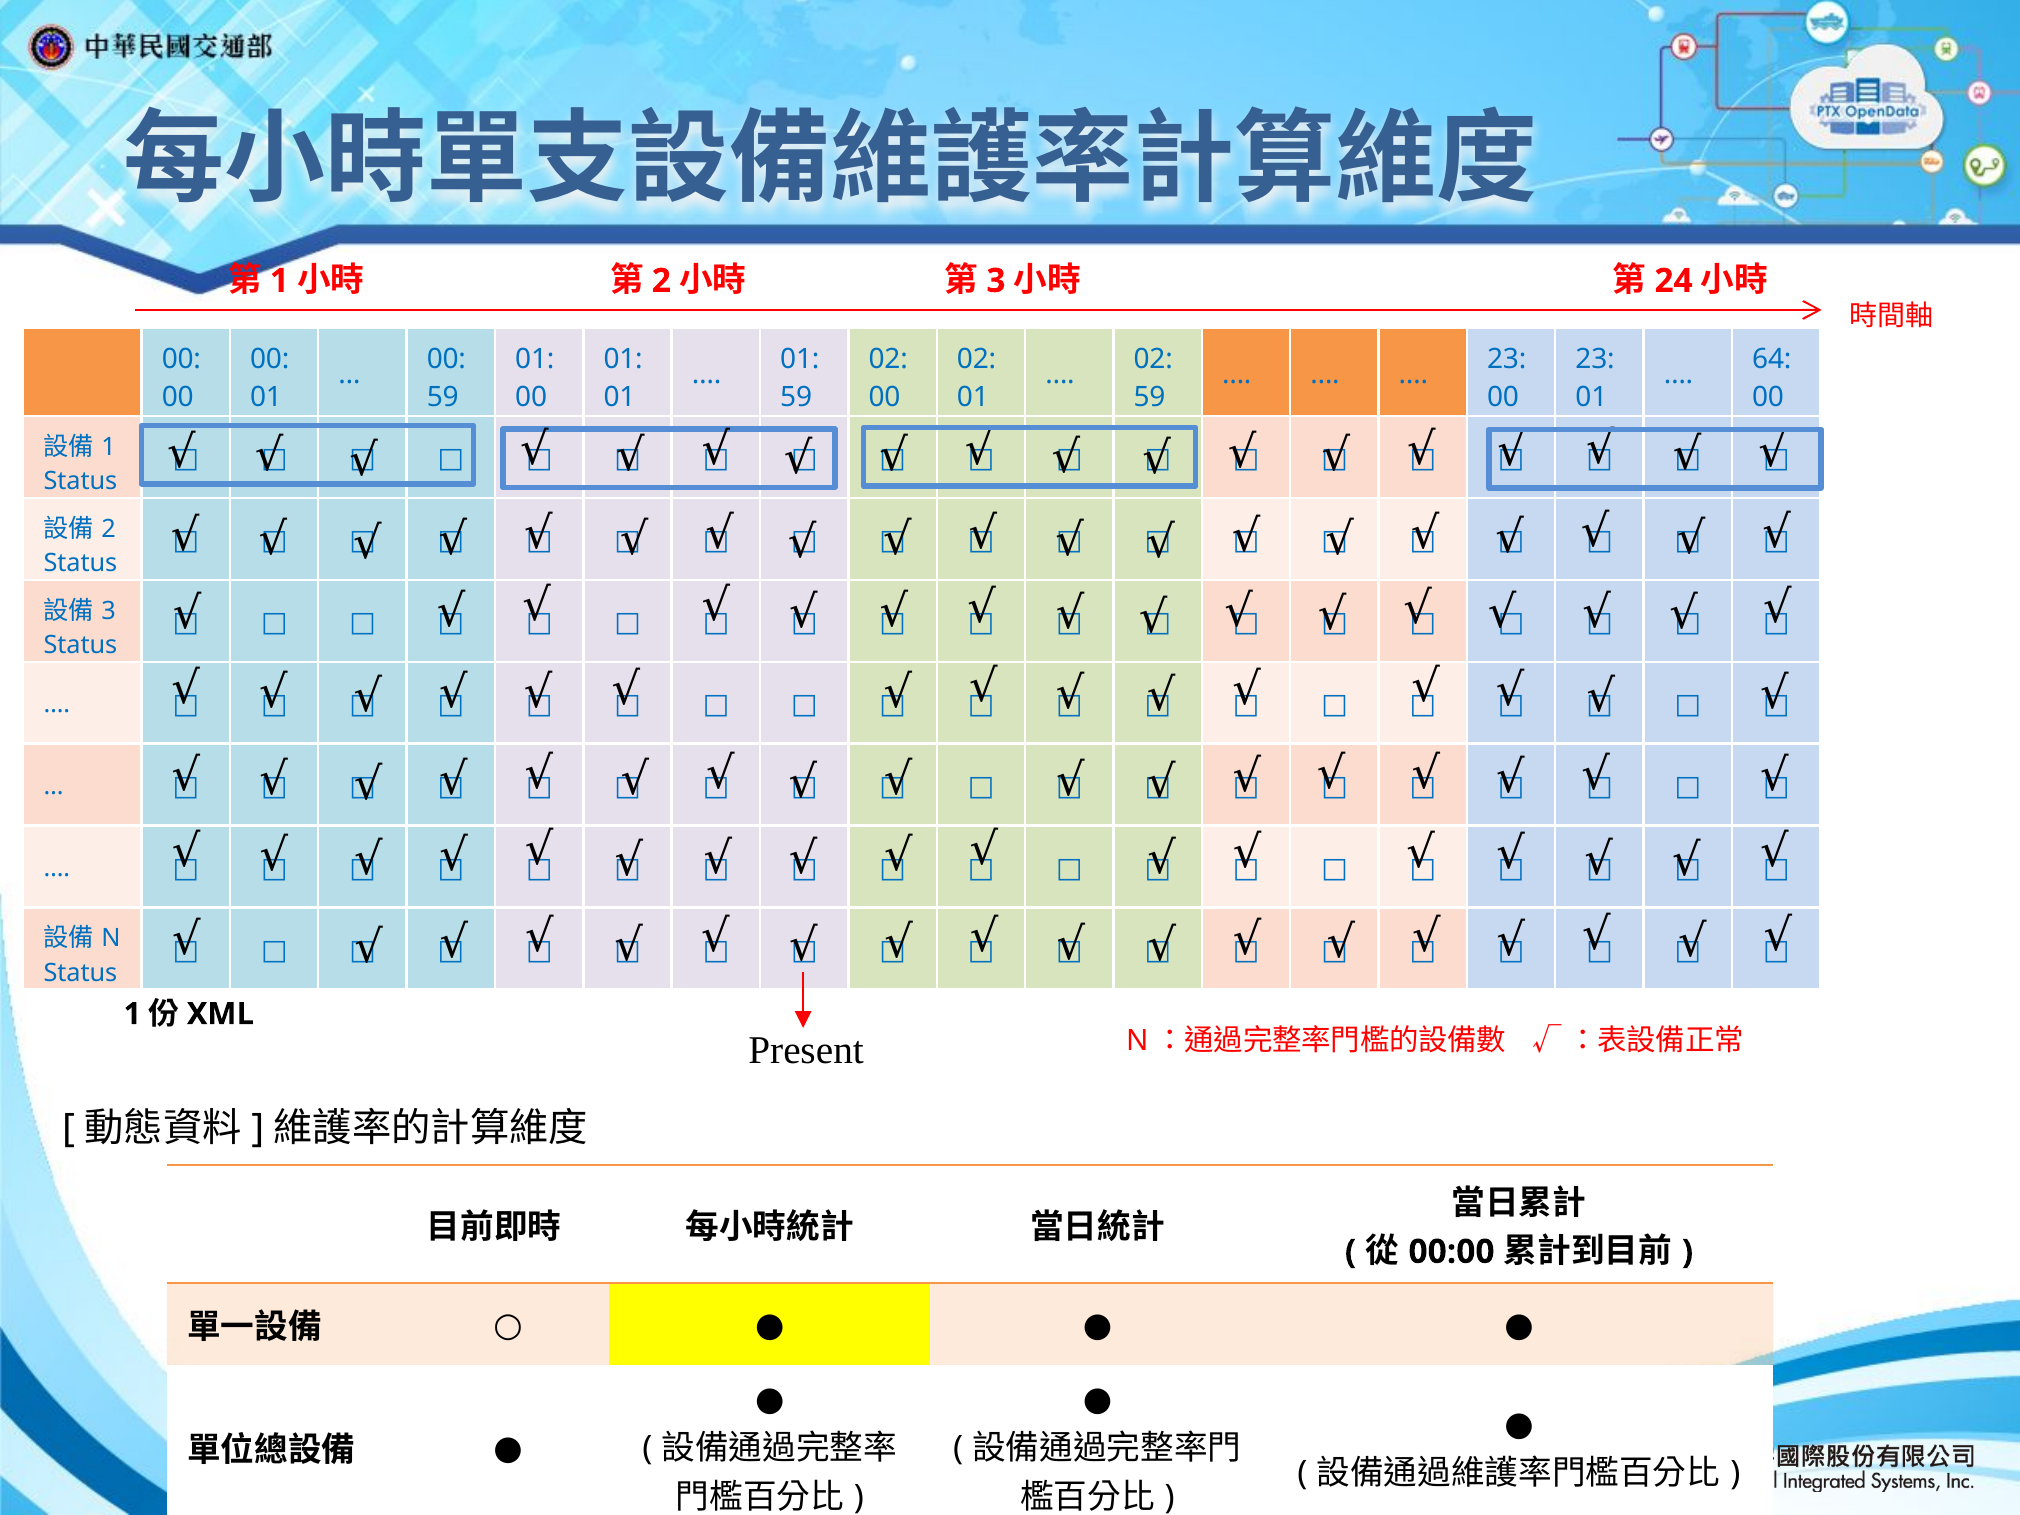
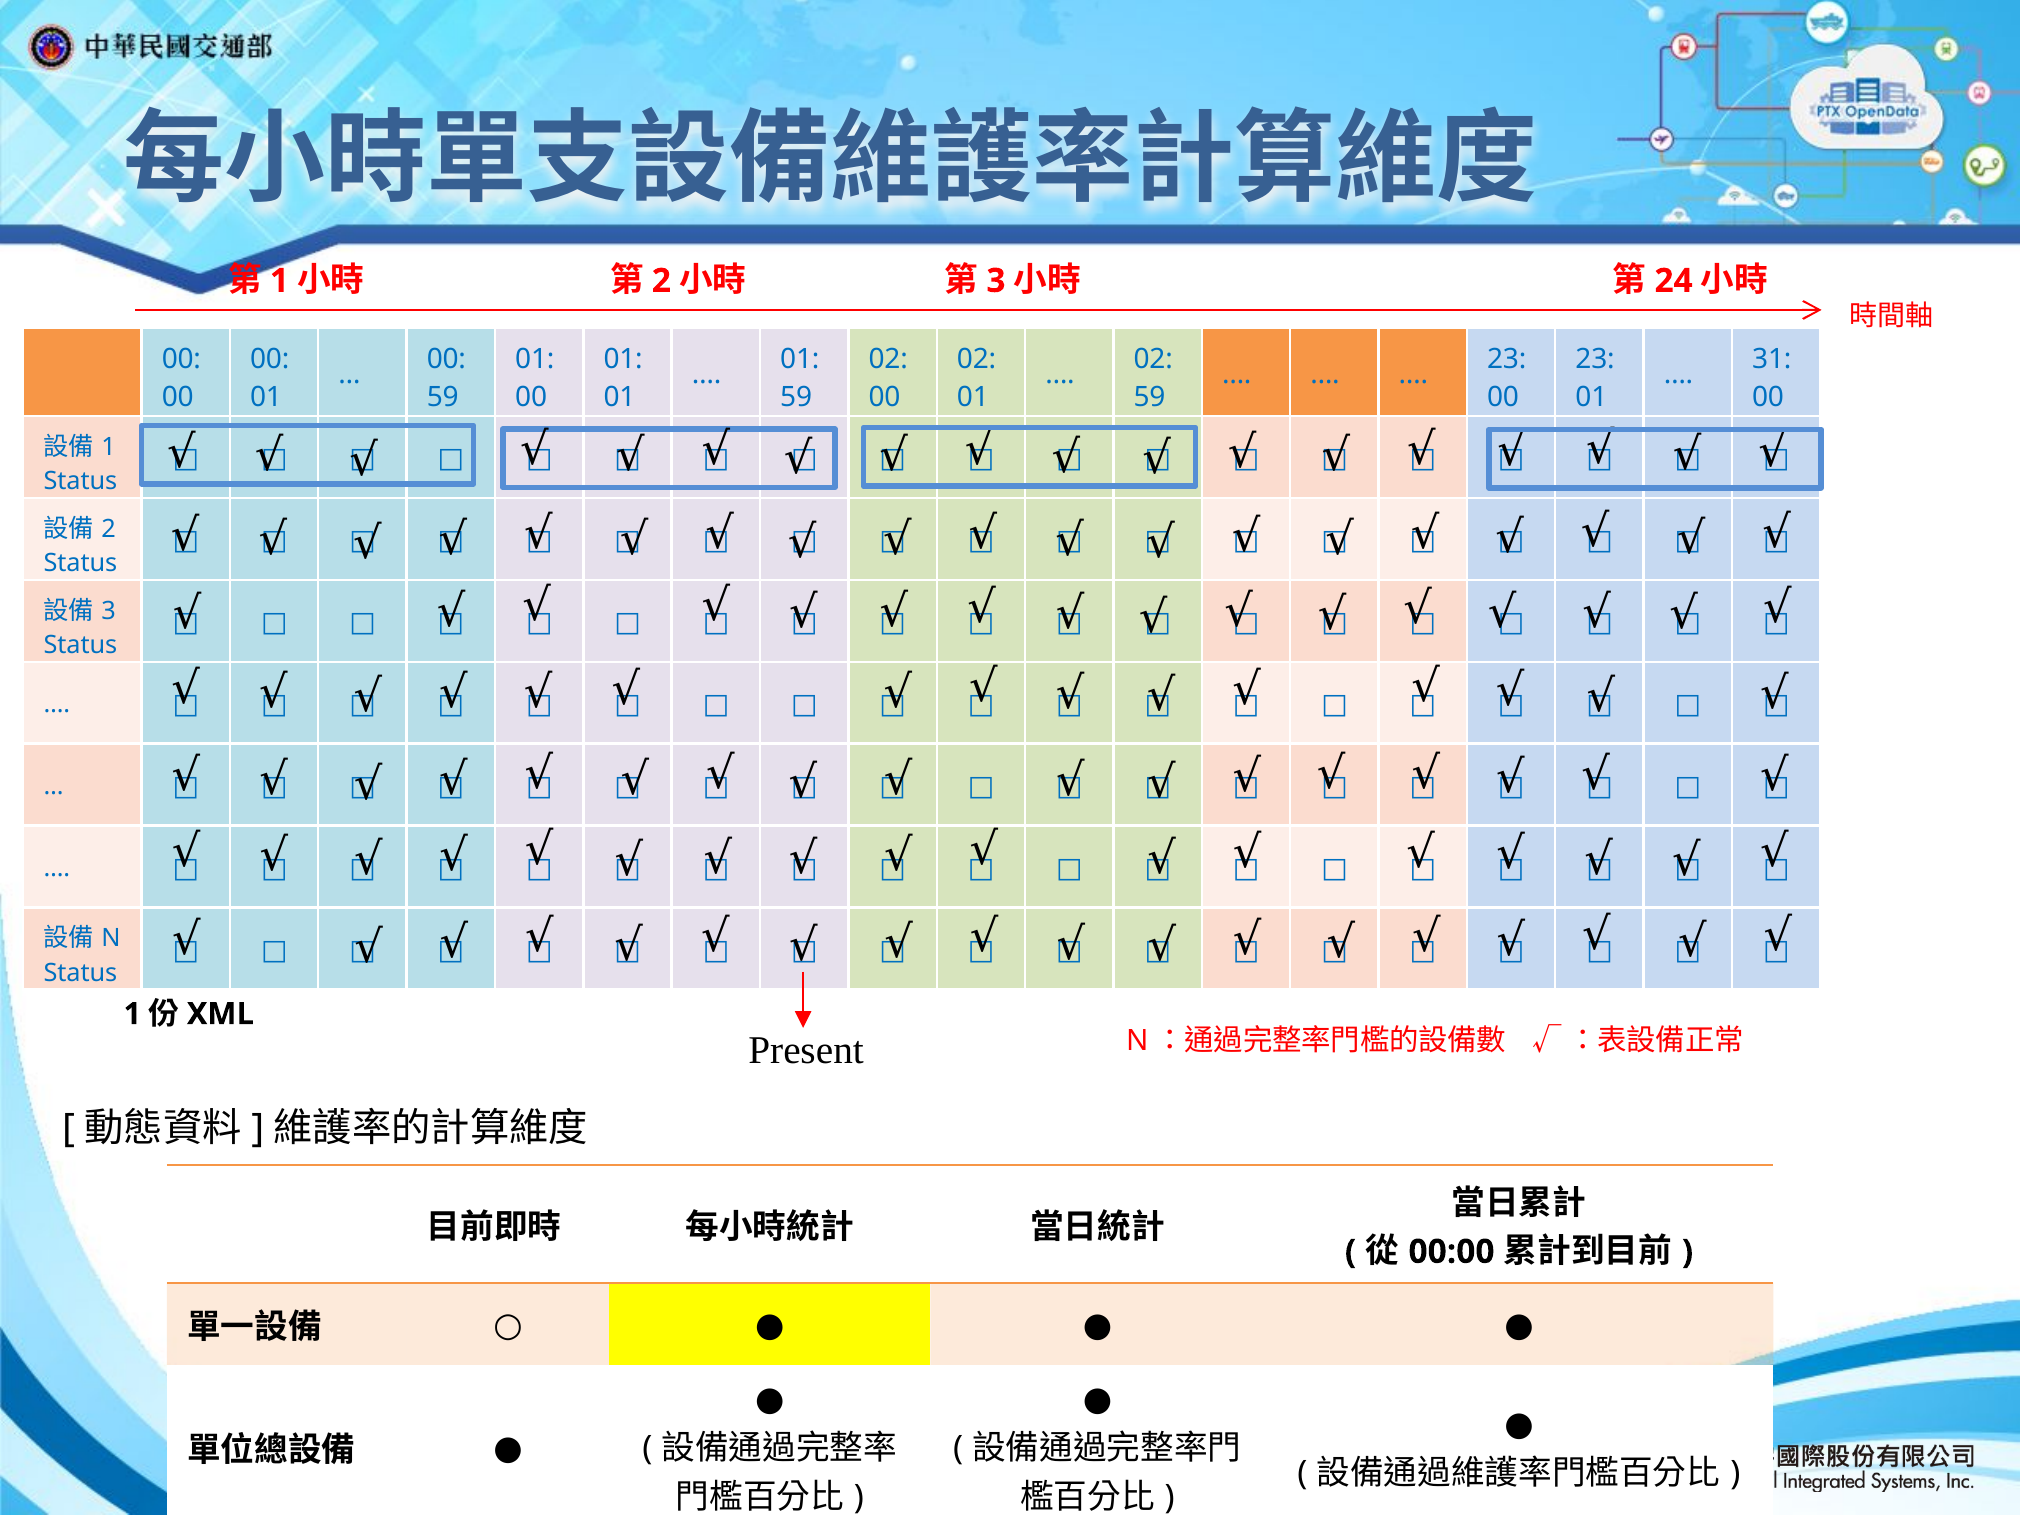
64: 64 -> 31
